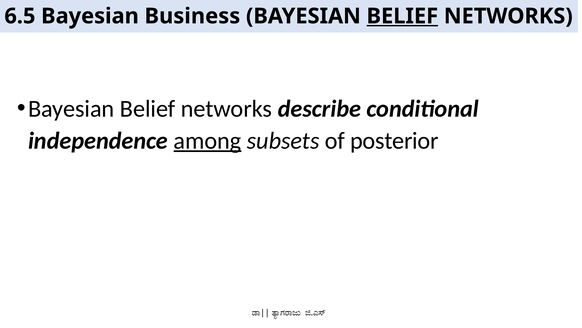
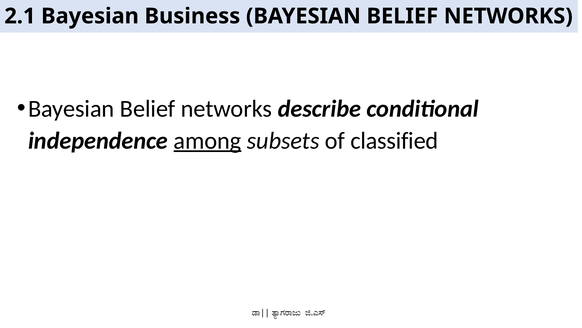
6.5: 6.5 -> 2.1
BELIEF at (402, 16) underline: present -> none
posterior: posterior -> classified
